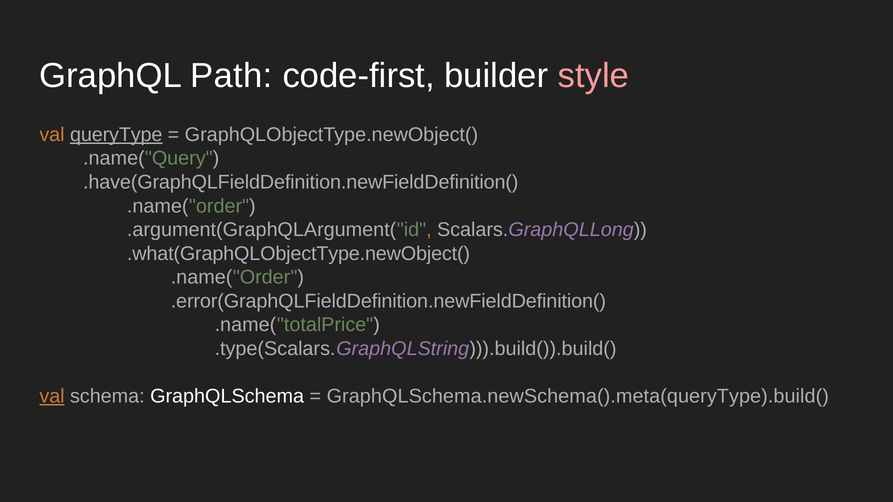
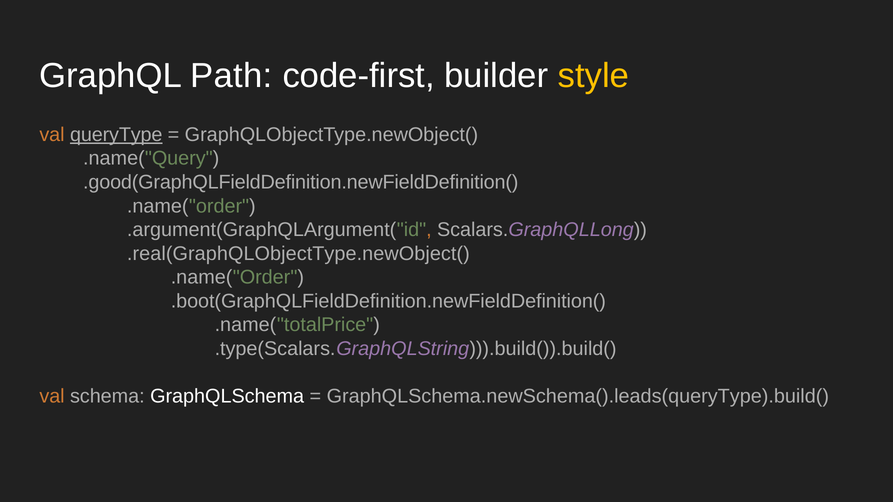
style colour: pink -> yellow
.have(GraphQLFieldDefinition.newFieldDefinition(: .have(GraphQLFieldDefinition.newFieldDefinition( -> .good(GraphQLFieldDefinition.newFieldDefinition(
.what(GraphQLObjectType.newObject(: .what(GraphQLObjectType.newObject( -> .real(GraphQLObjectType.newObject(
.error(GraphQLFieldDefinition.newFieldDefinition(: .error(GraphQLFieldDefinition.newFieldDefinition( -> .boot(GraphQLFieldDefinition.newFieldDefinition(
val at (52, 397) underline: present -> none
GraphQLSchema.newSchema().meta(queryType).build(: GraphQLSchema.newSchema().meta(queryType).build( -> GraphQLSchema.newSchema().leads(queryType).build(
